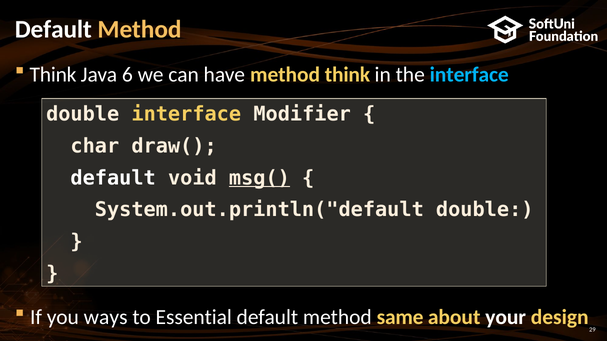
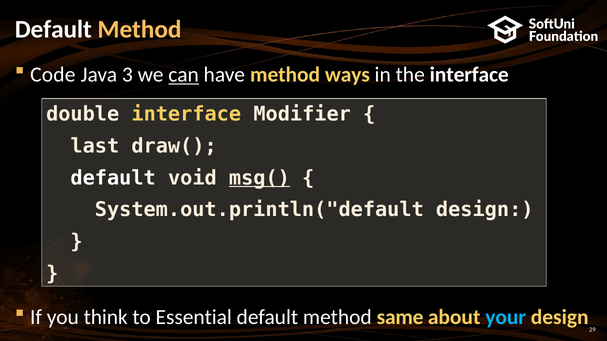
Think at (53, 75): Think -> Code
6: 6 -> 3
can underline: none -> present
method think: think -> ways
interface at (469, 75) colour: light blue -> white
char: char -> last
System.out.println("default double: double -> design
ways: ways -> think
your colour: white -> light blue
